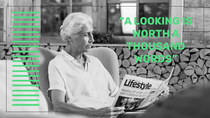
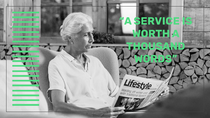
LOOKING: LOOKING -> SERVICE
